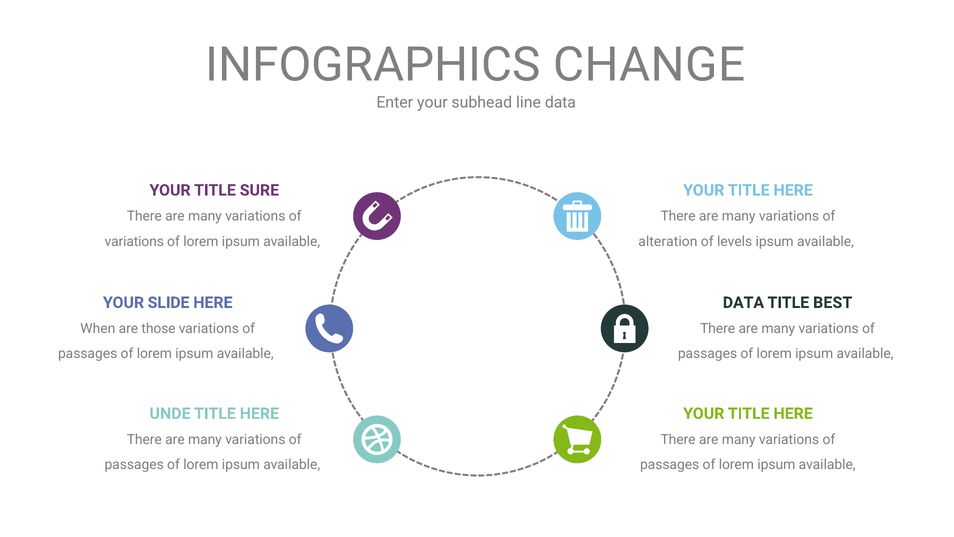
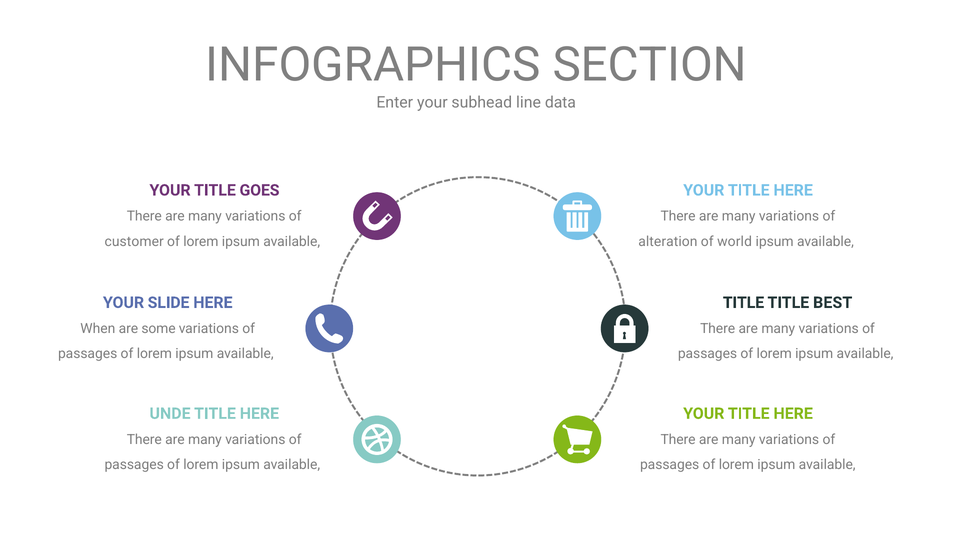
CHANGE: CHANGE -> SECTION
SURE: SURE -> GOES
variations at (134, 241): variations -> customer
levels: levels -> world
DATA at (743, 302): DATA -> TITLE
those: those -> some
